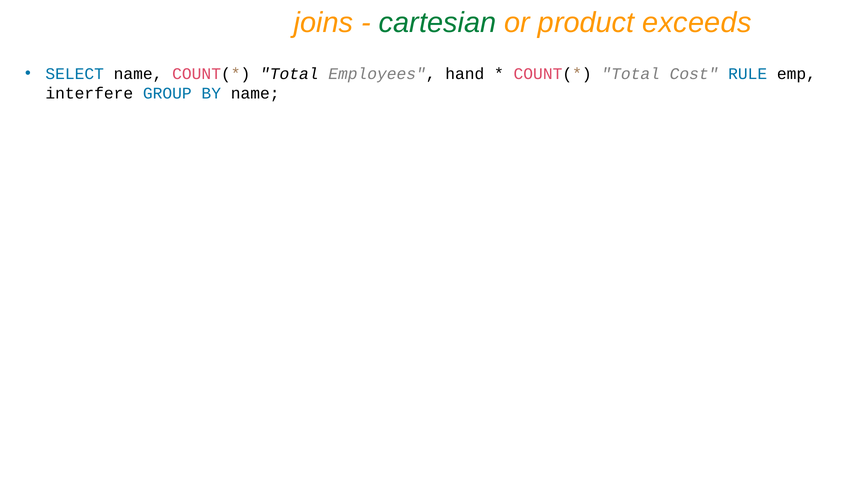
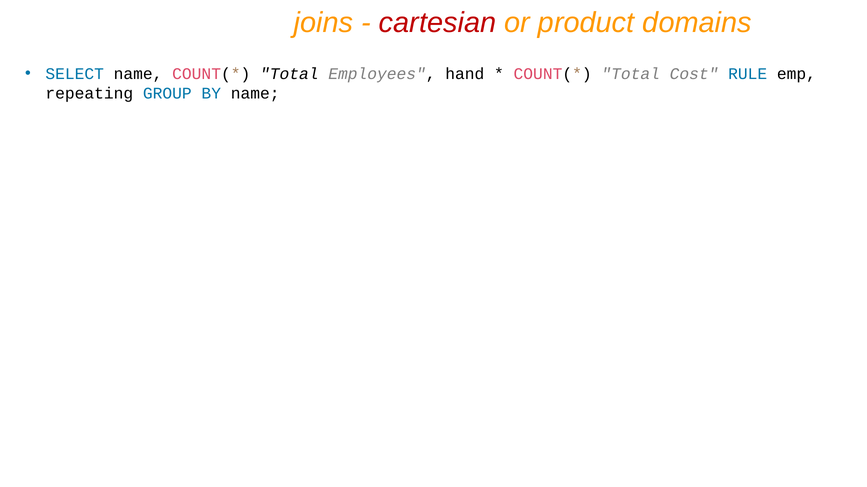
cartesian colour: green -> red
exceeds: exceeds -> domains
interfere: interfere -> repeating
